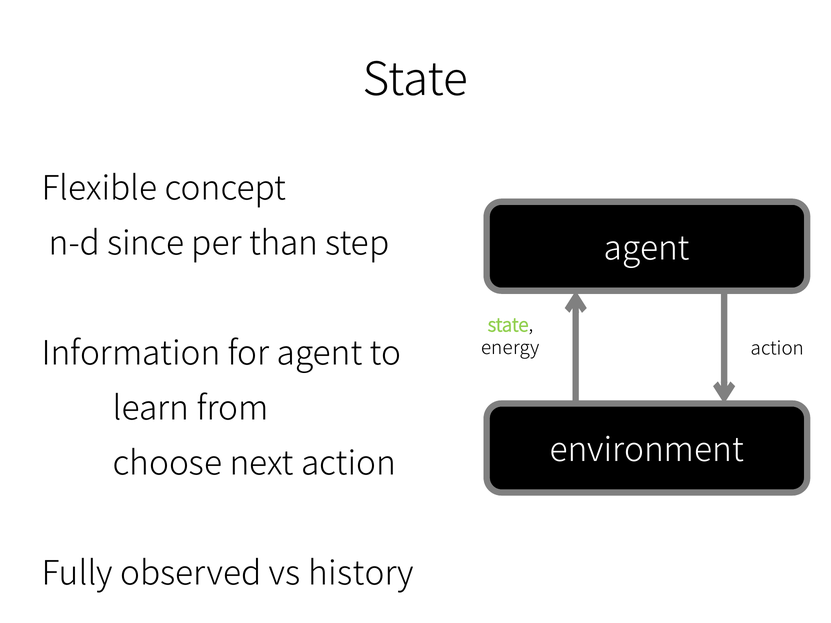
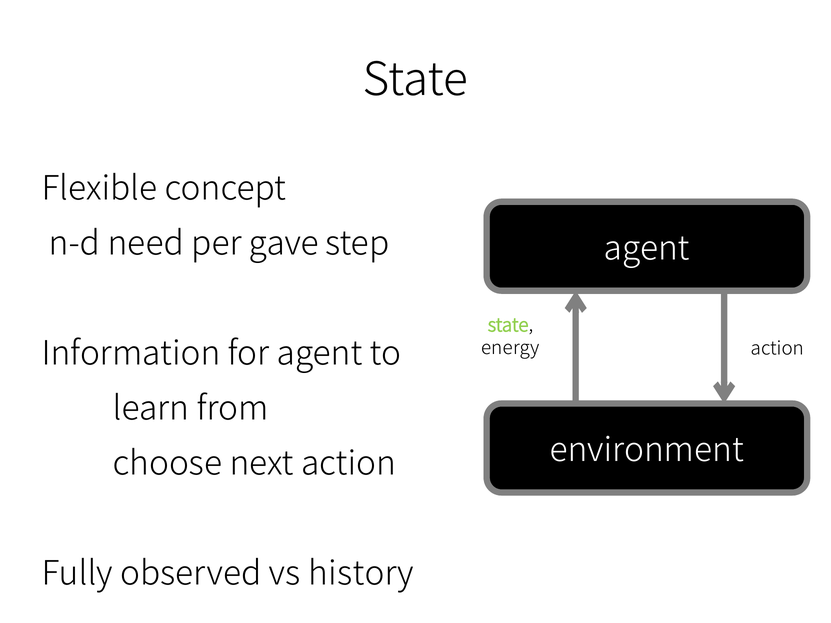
since: since -> need
than: than -> gave
